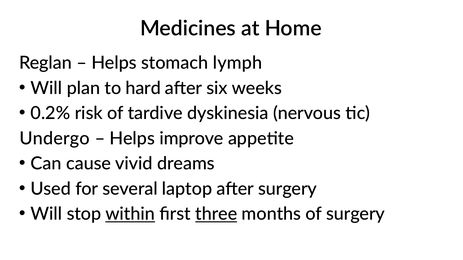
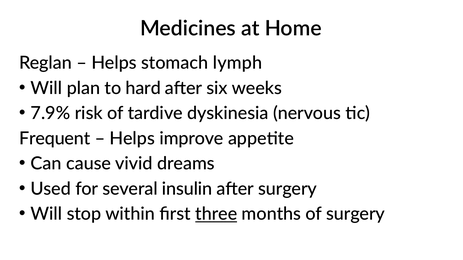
0.2%: 0.2% -> 7.9%
Undergo: Undergo -> Frequent
laptop: laptop -> insulin
within underline: present -> none
